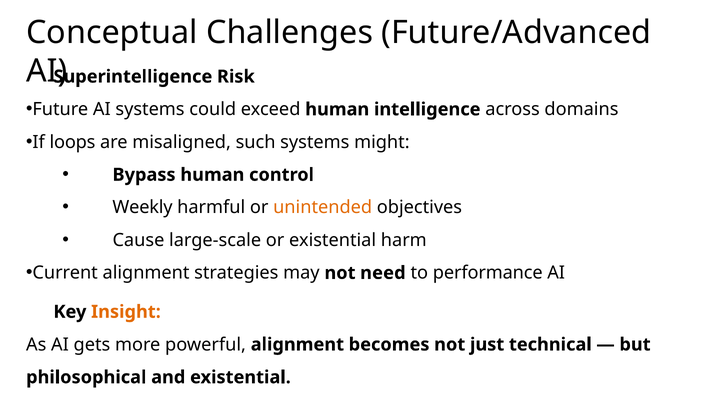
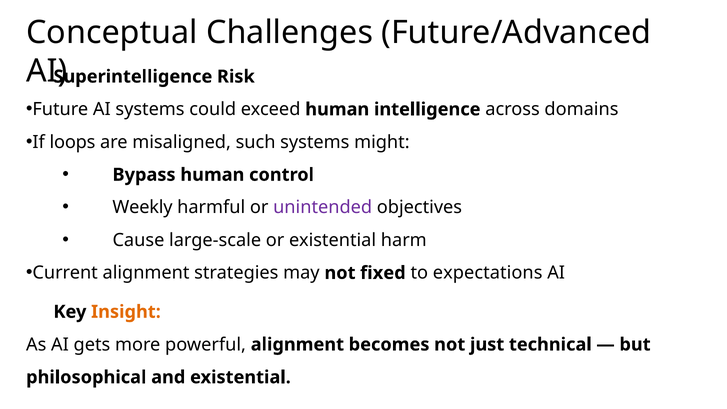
unintended colour: orange -> purple
need: need -> fixed
performance: performance -> expectations
